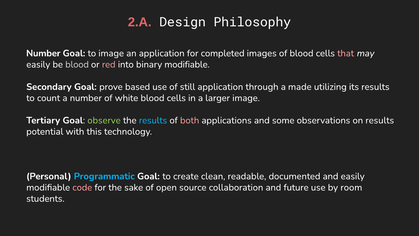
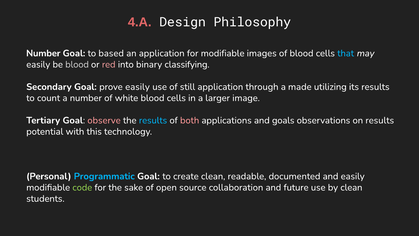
2.A: 2.A -> 4.A
to image: image -> based
for completed: completed -> modifiable
that colour: pink -> light blue
binary modifiable: modifiable -> classifying
prove based: based -> easily
observe colour: light green -> pink
some: some -> goals
code colour: pink -> light green
by room: room -> clean
